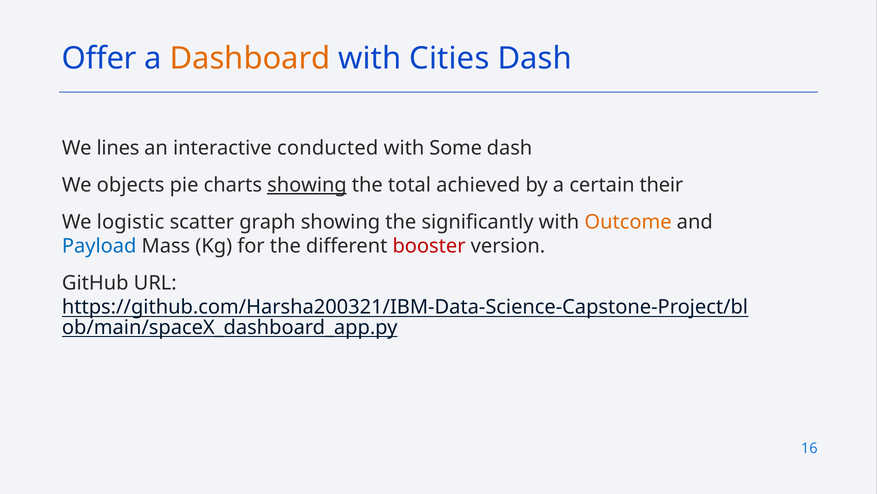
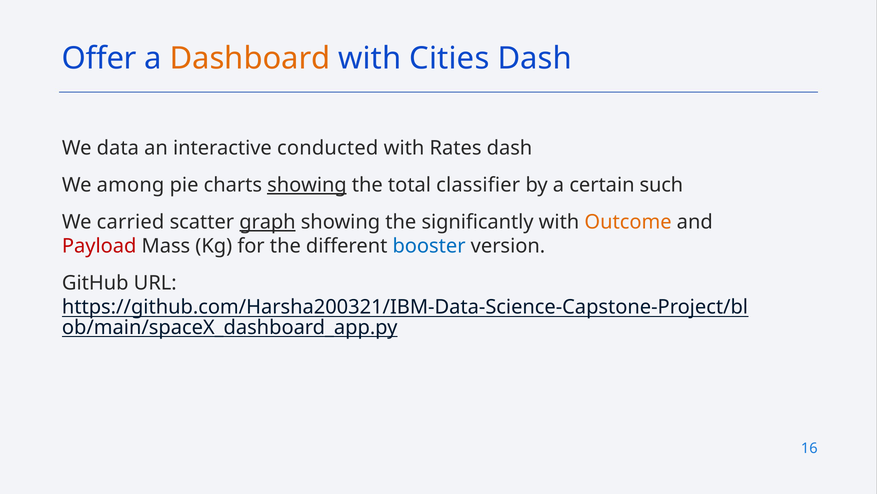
lines: lines -> data
Some: Some -> Rates
objects: objects -> among
achieved: achieved -> classifier
their: their -> such
logistic: logistic -> carried
graph underline: none -> present
Payload colour: blue -> red
booster colour: red -> blue
